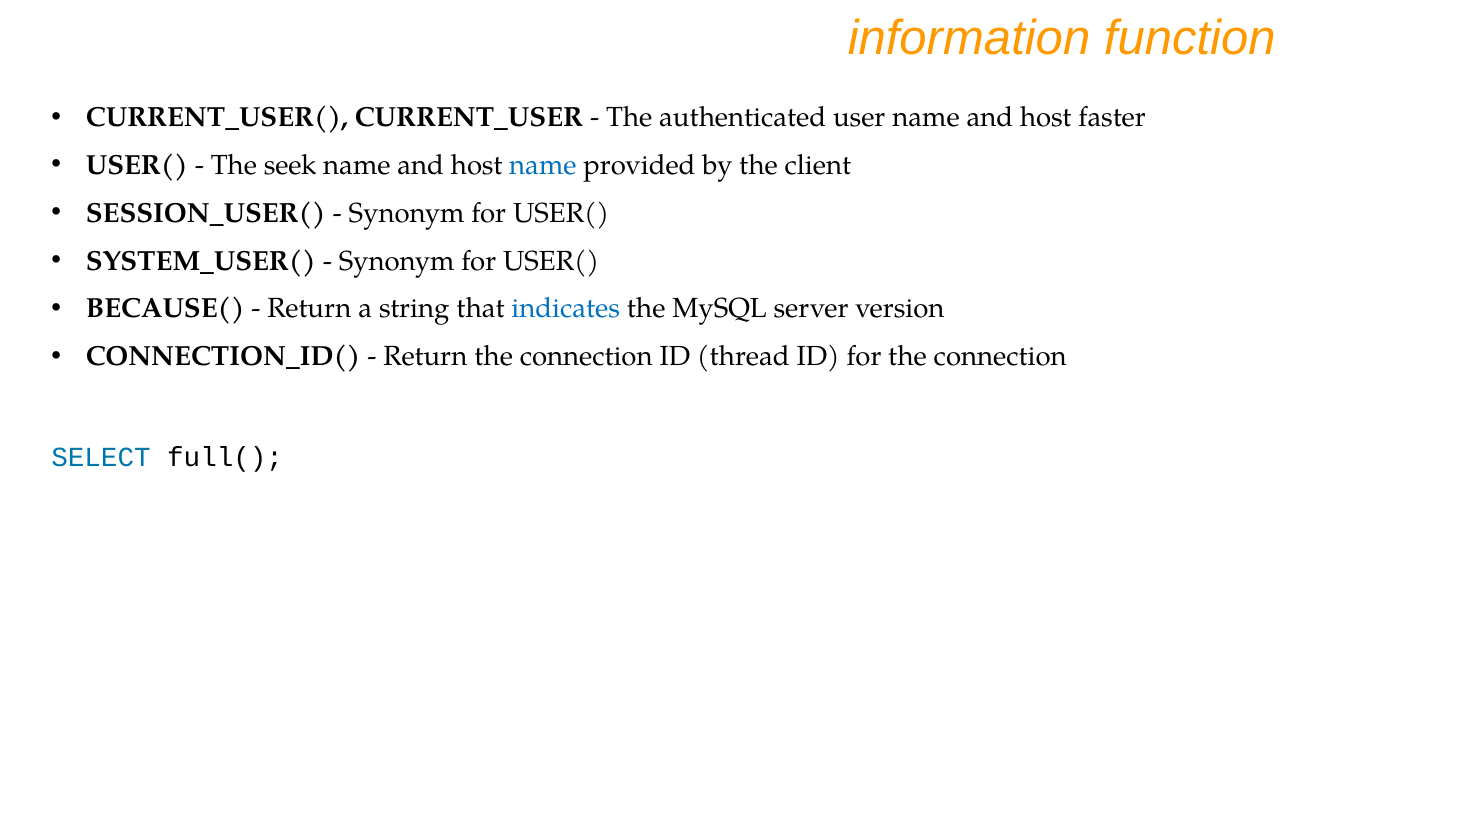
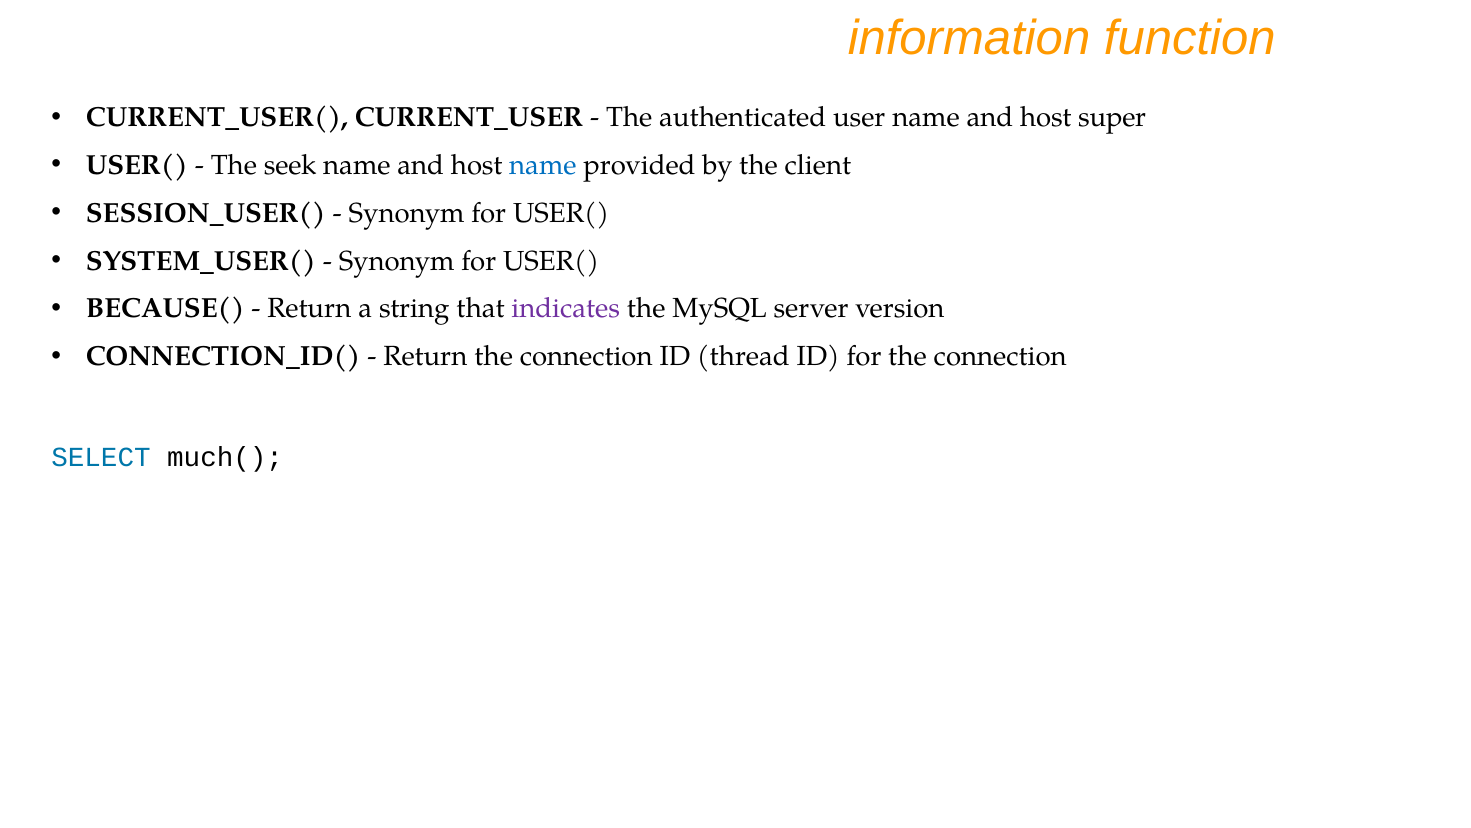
faster: faster -> super
indicates colour: blue -> purple
full(: full( -> much(
